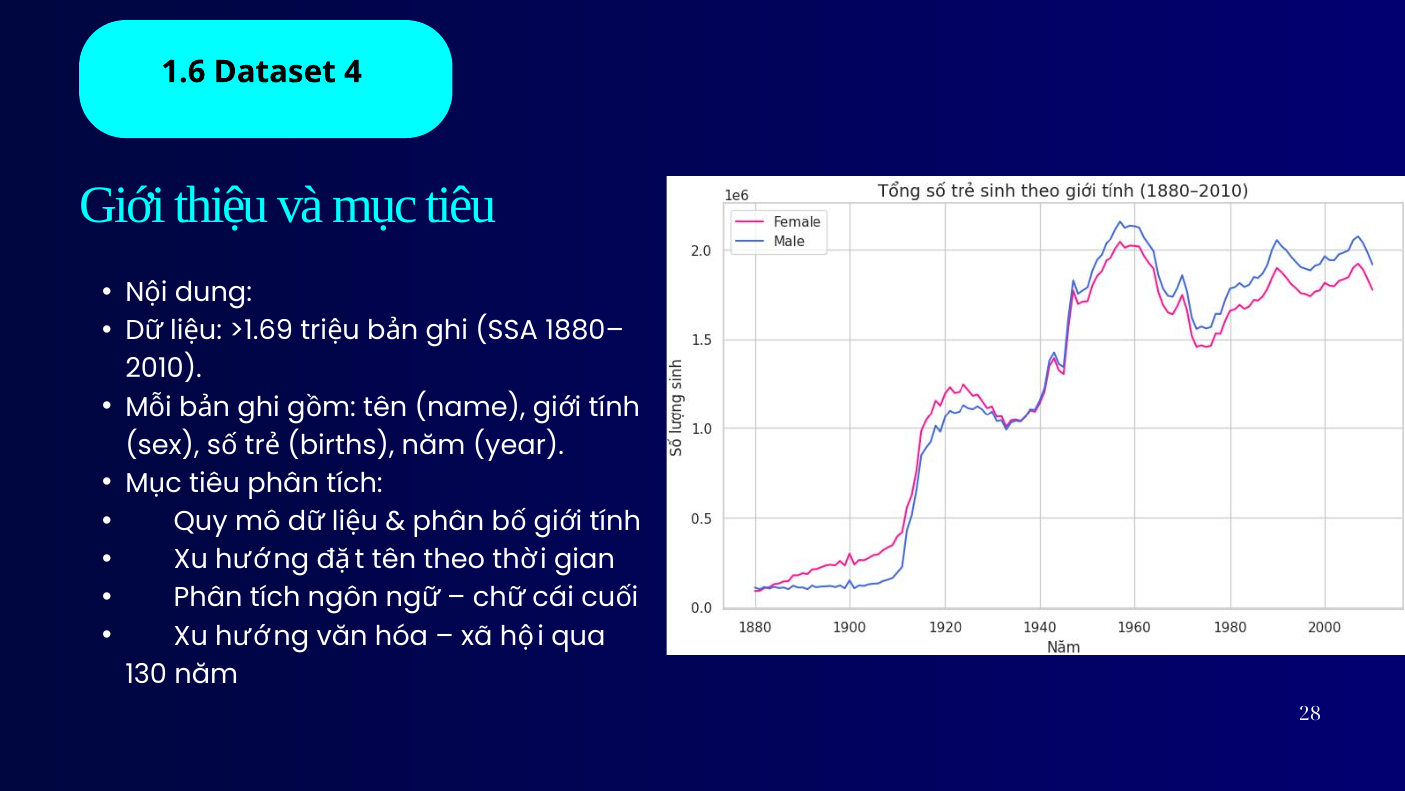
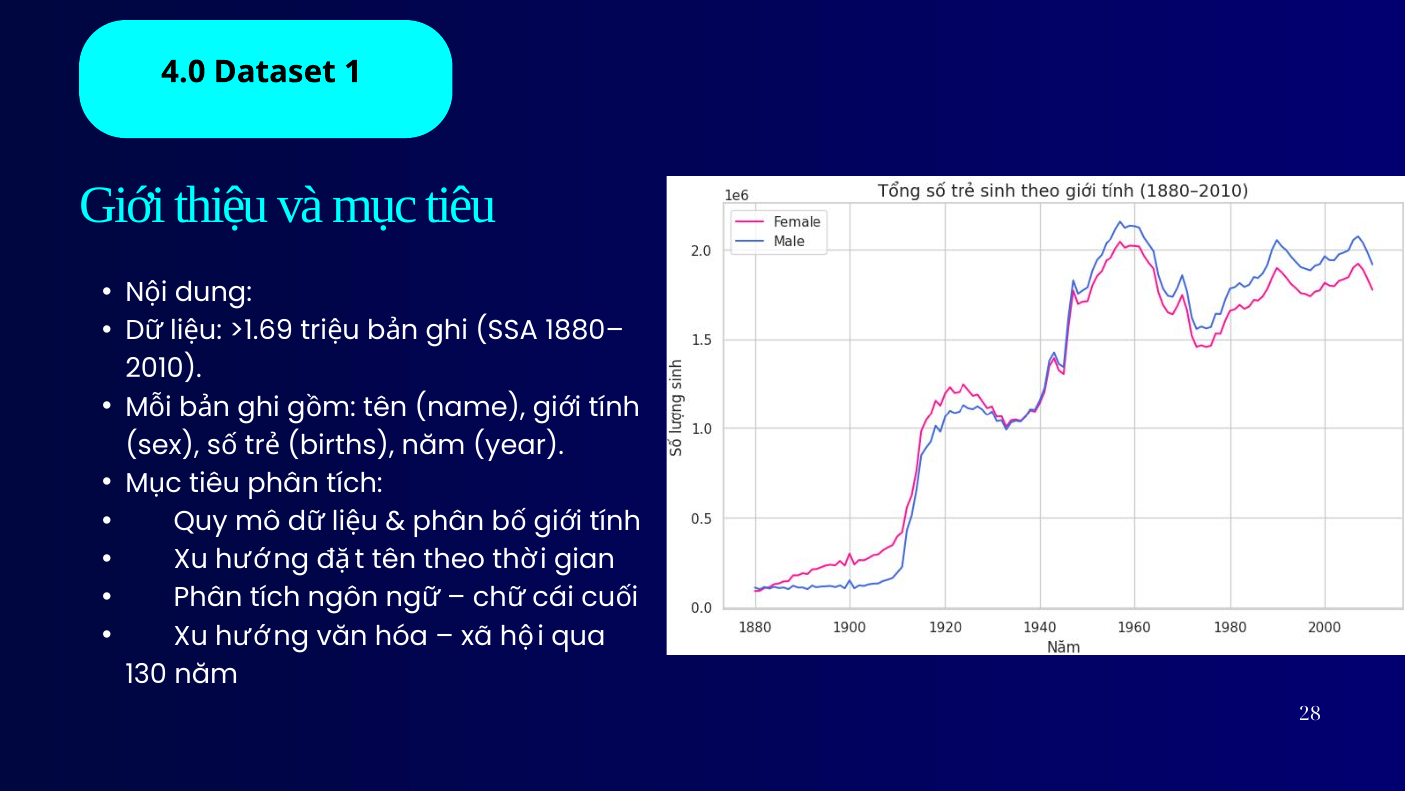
1.6: 1.6 -> 4.0
4: 4 -> 1
